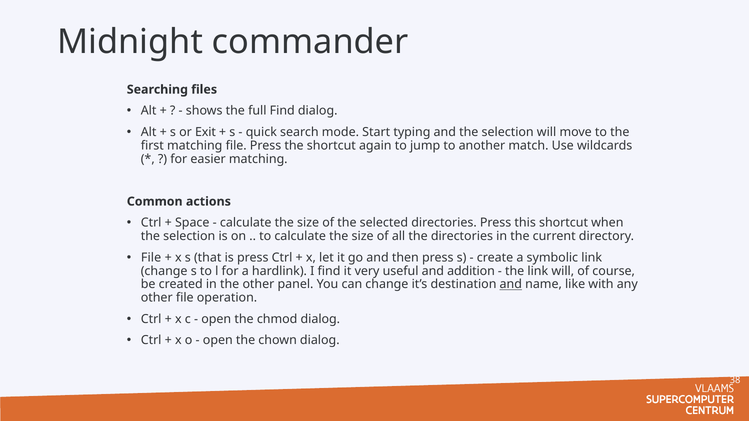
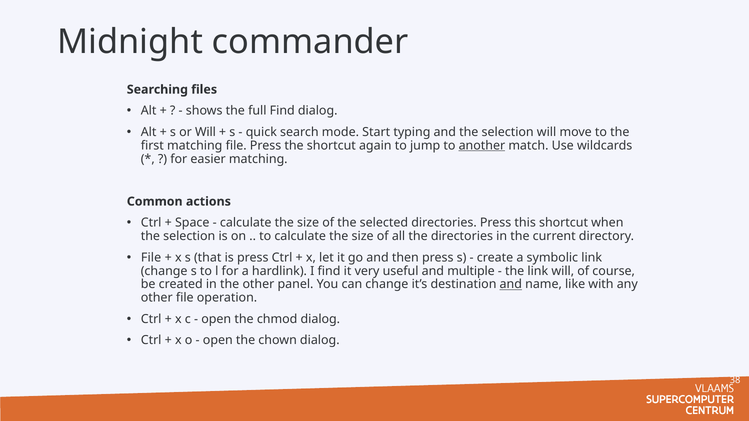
or Exit: Exit -> Will
another underline: none -> present
addition: addition -> multiple
